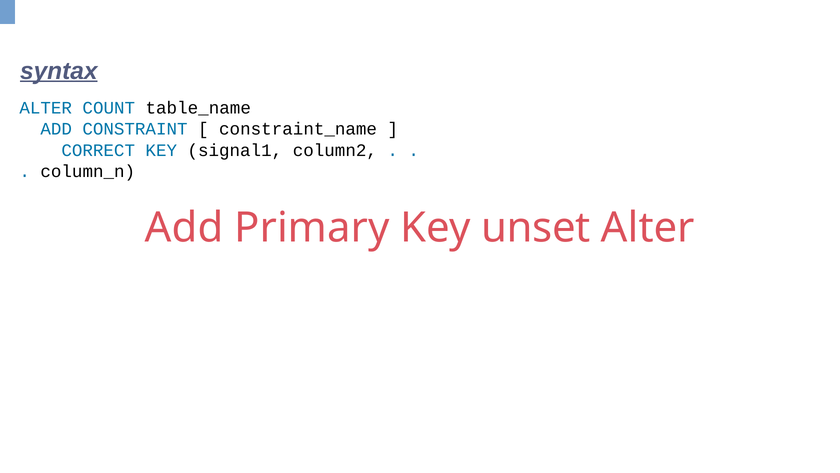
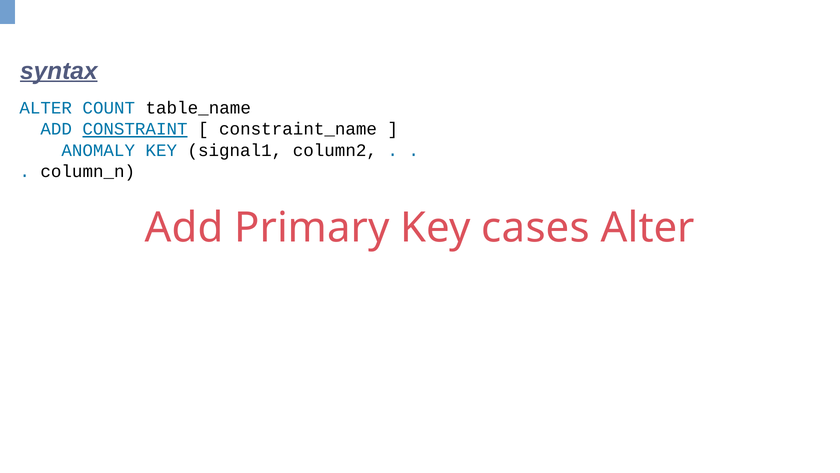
CONSTRAINT underline: none -> present
CORRECT: CORRECT -> ANOMALY
unset: unset -> cases
